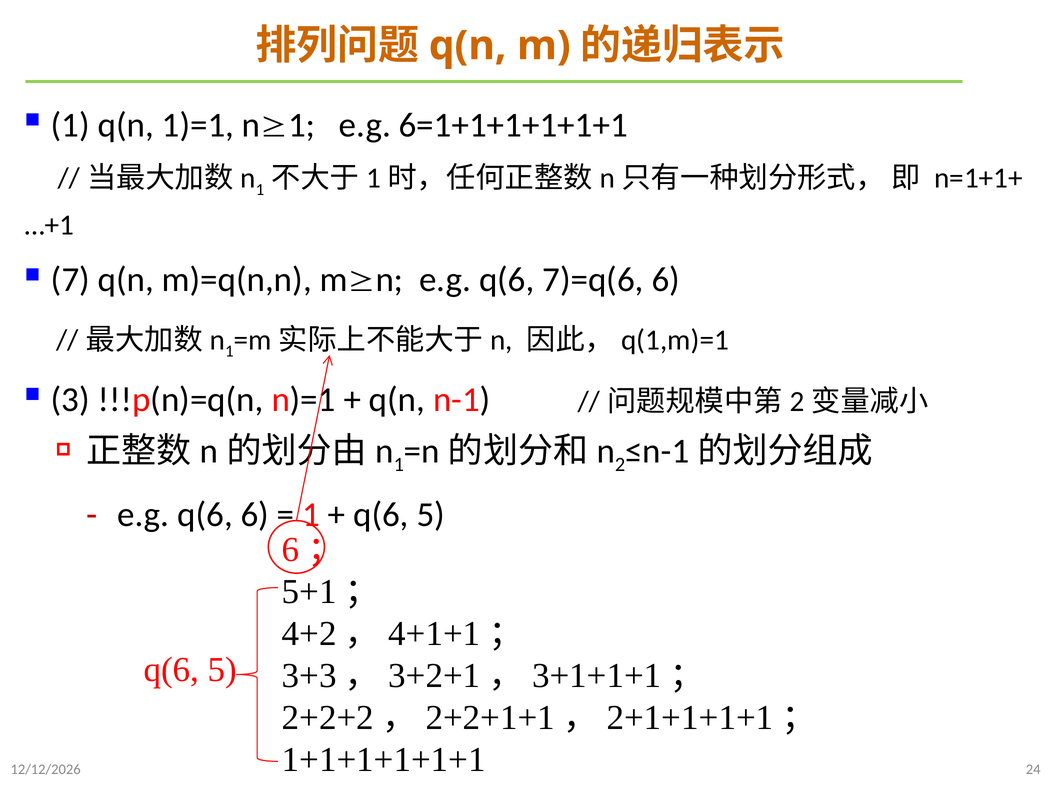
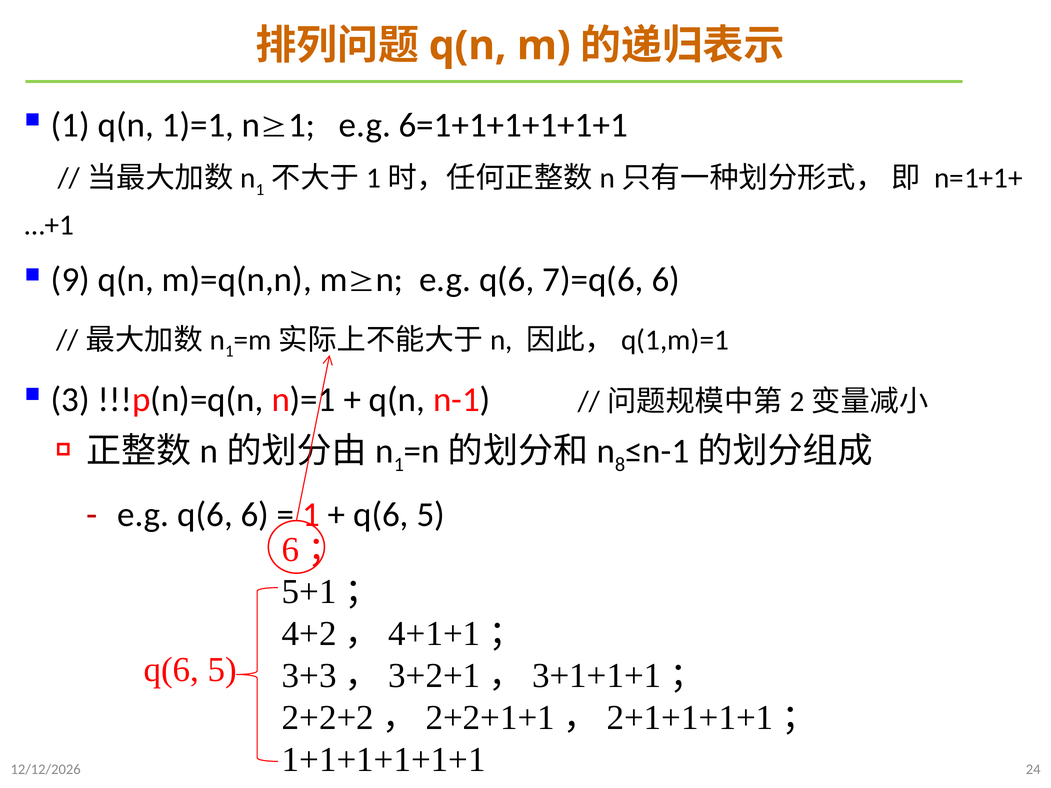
7: 7 -> 9
2: 2 -> 8
